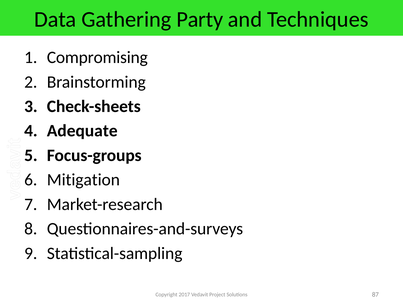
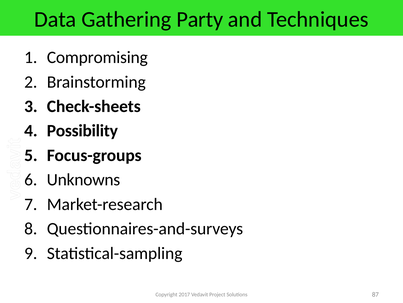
Adequate: Adequate -> Possibility
Mitigation: Mitigation -> Unknowns
